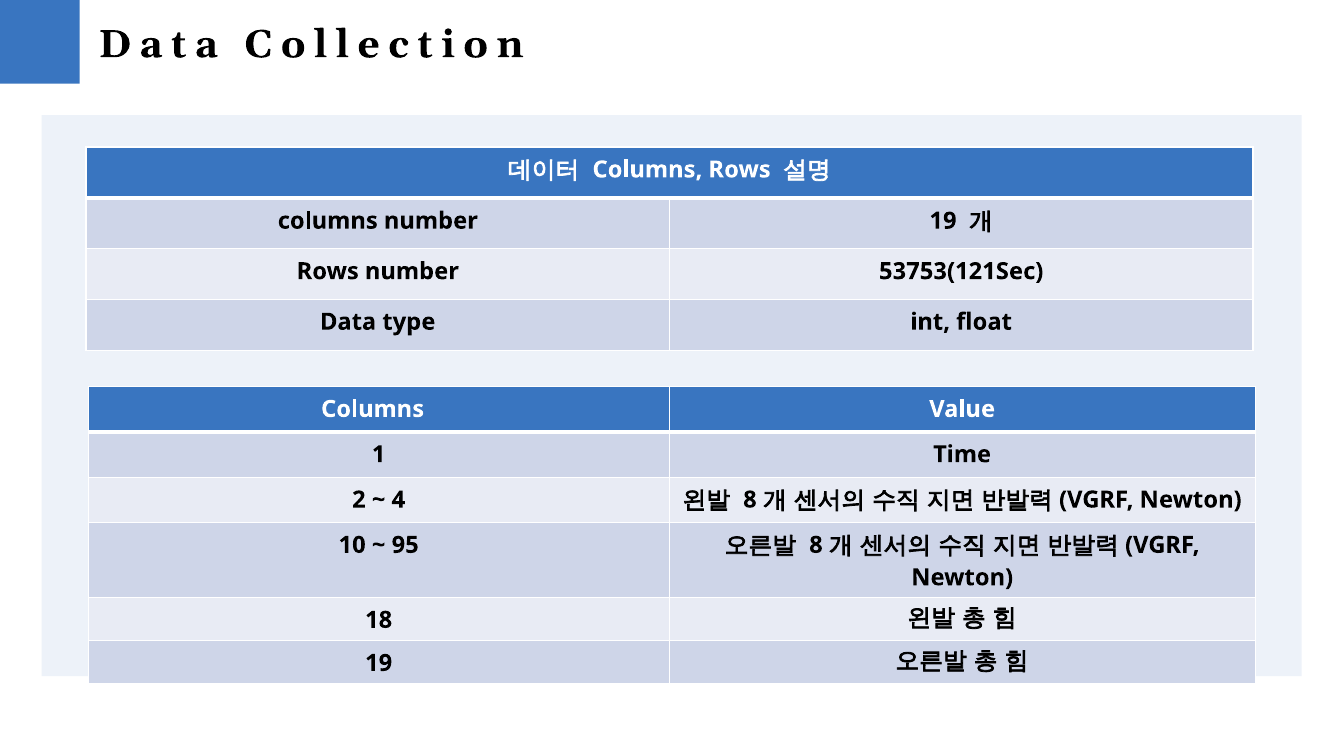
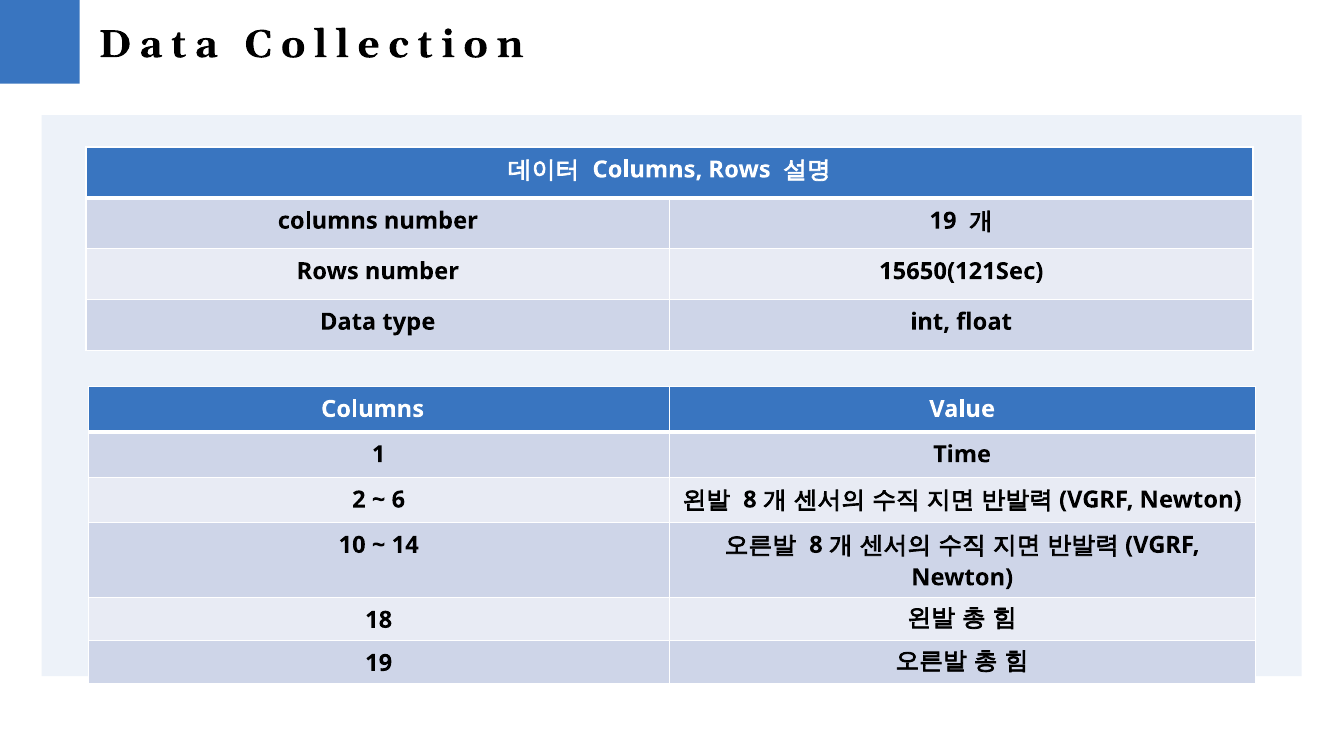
53753(121Sec: 53753(121Sec -> 15650(121Sec
4: 4 -> 6
95: 95 -> 14
